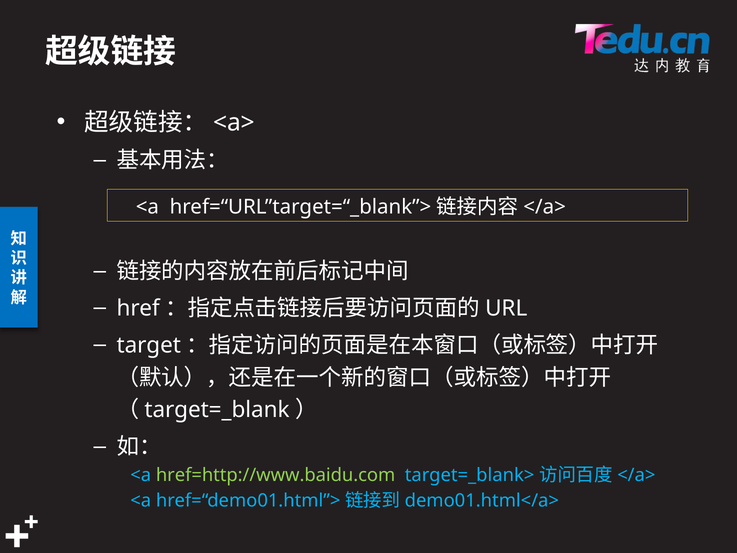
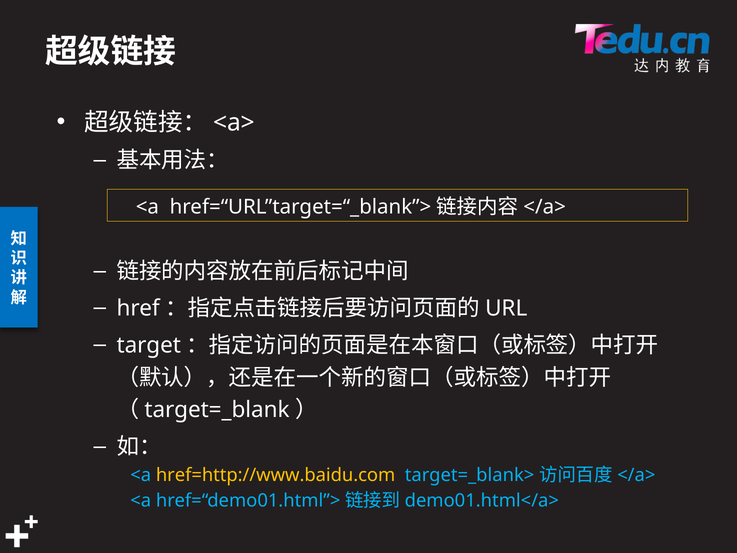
href=http://www.baidu.com colour: light green -> yellow
